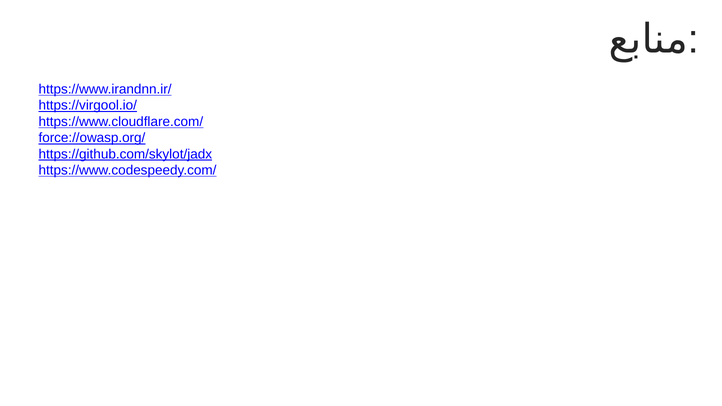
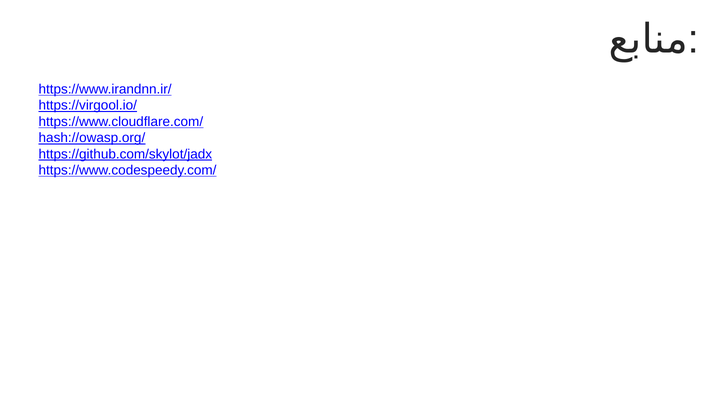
force://owasp.org/: force://owasp.org/ -> hash://owasp.org/
